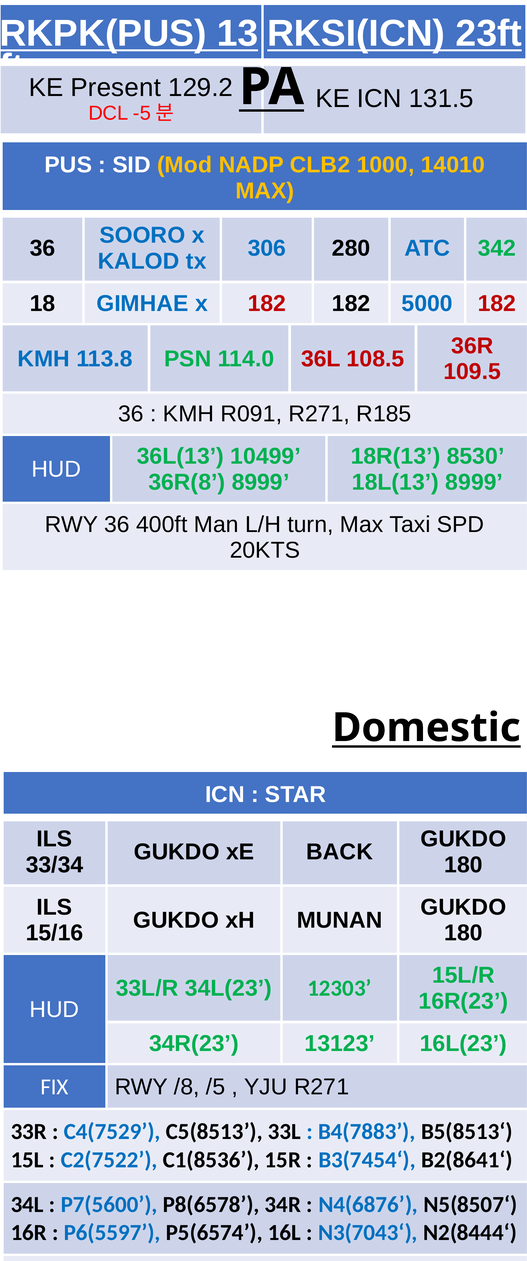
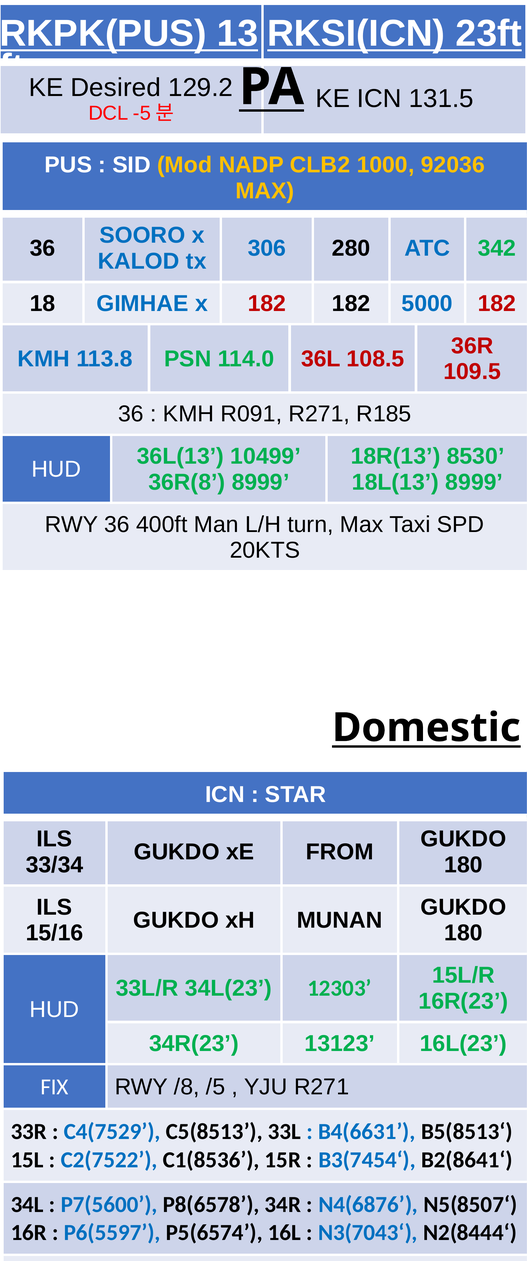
Present: Present -> Desired
14010: 14010 -> 92036
BACK: BACK -> FROM
B4(7883: B4(7883 -> B4(6631
